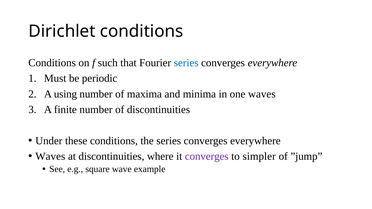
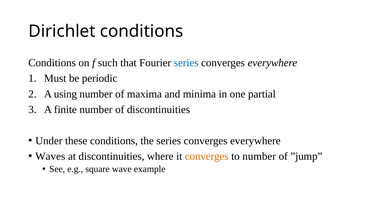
one waves: waves -> partial
converges at (207, 156) colour: purple -> orange
to simpler: simpler -> number
